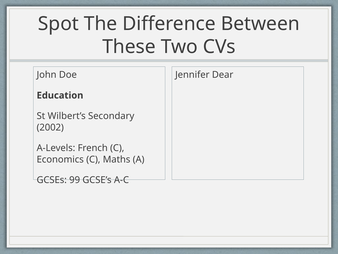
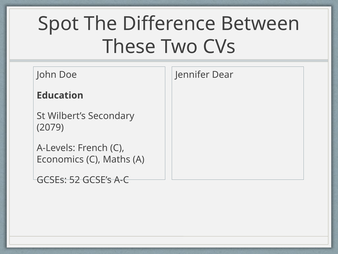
2002: 2002 -> 2079
99: 99 -> 52
